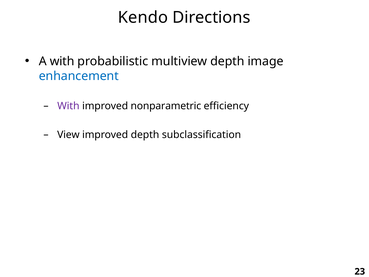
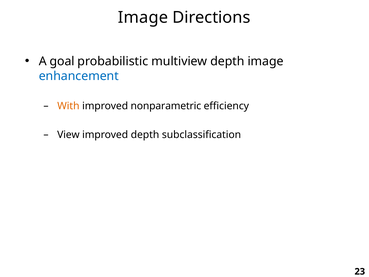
Kendo at (143, 17): Kendo -> Image
A with: with -> goal
With at (68, 106) colour: purple -> orange
